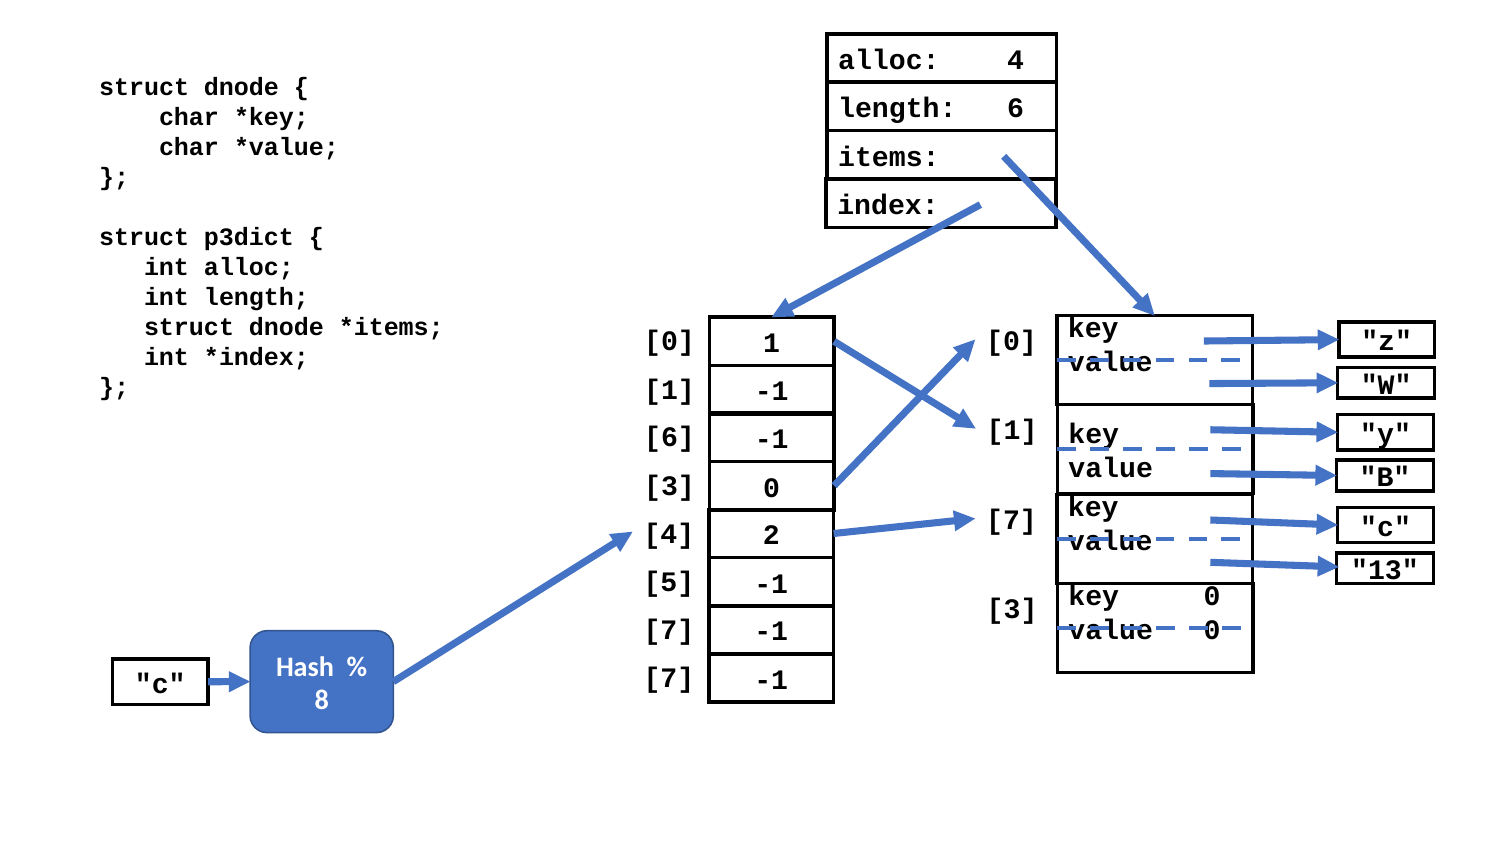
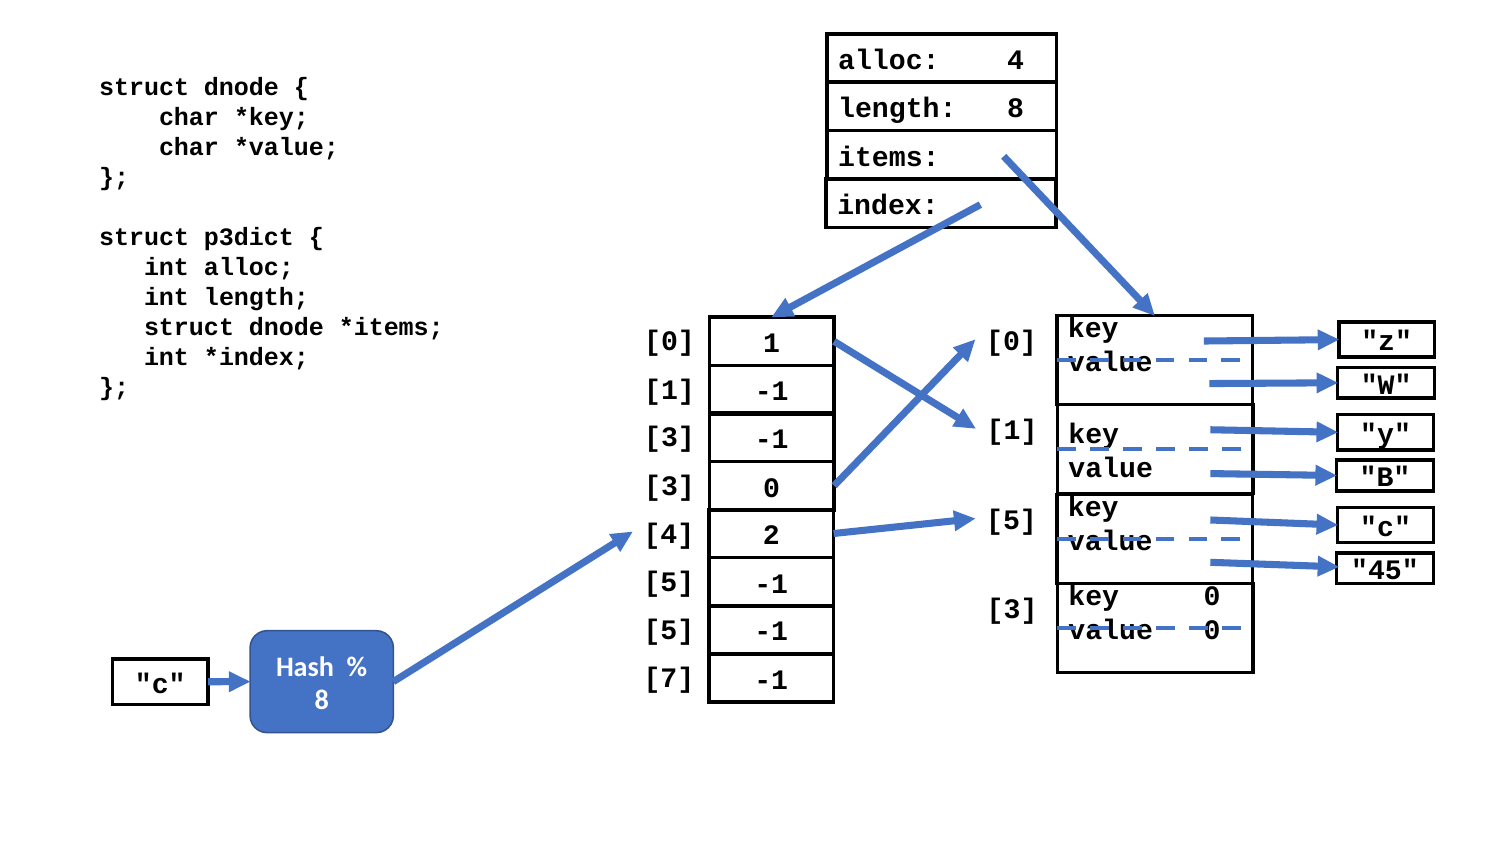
length 6: 6 -> 8
6 at (669, 437): 6 -> 3
7 at (1012, 520): 7 -> 5
13: 13 -> 45
7 at (669, 629): 7 -> 5
